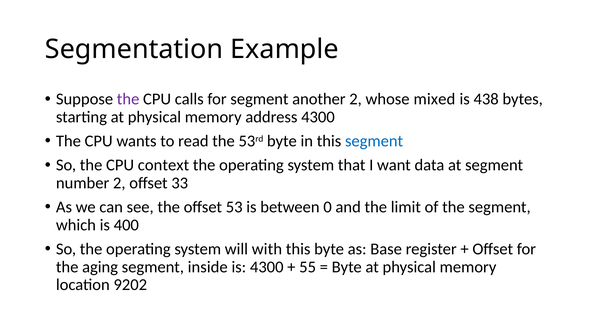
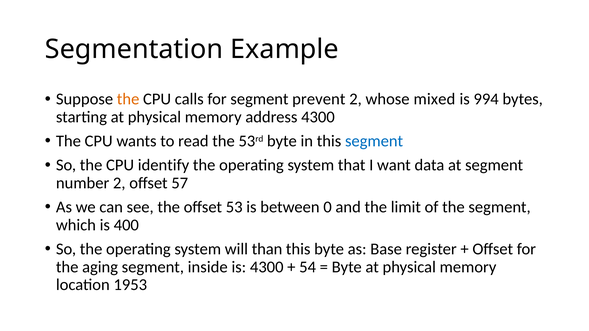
the at (128, 99) colour: purple -> orange
another: another -> prevent
438: 438 -> 994
context: context -> identify
33: 33 -> 57
with: with -> than
55: 55 -> 54
9202: 9202 -> 1953
